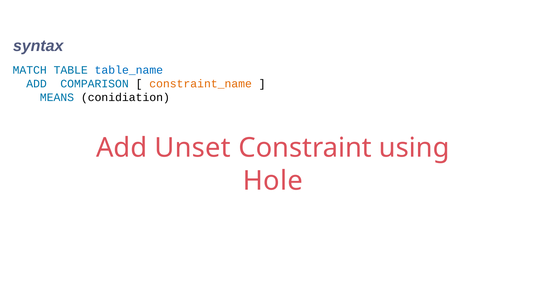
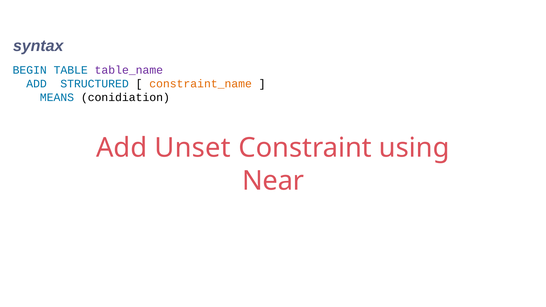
MATCH: MATCH -> BEGIN
table_name colour: blue -> purple
COMPARISON: COMPARISON -> STRUCTURED
Hole: Hole -> Near
